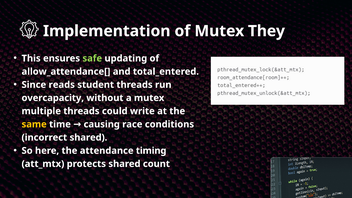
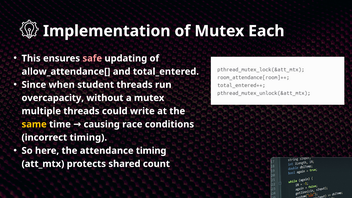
They: They -> Each
safe colour: light green -> pink
reads: reads -> when
incorrect shared: shared -> timing
